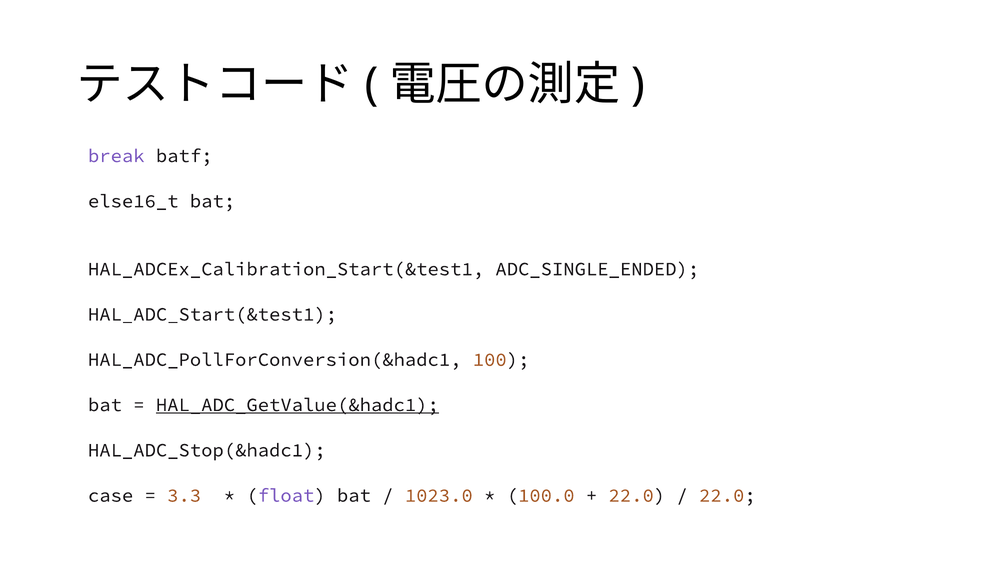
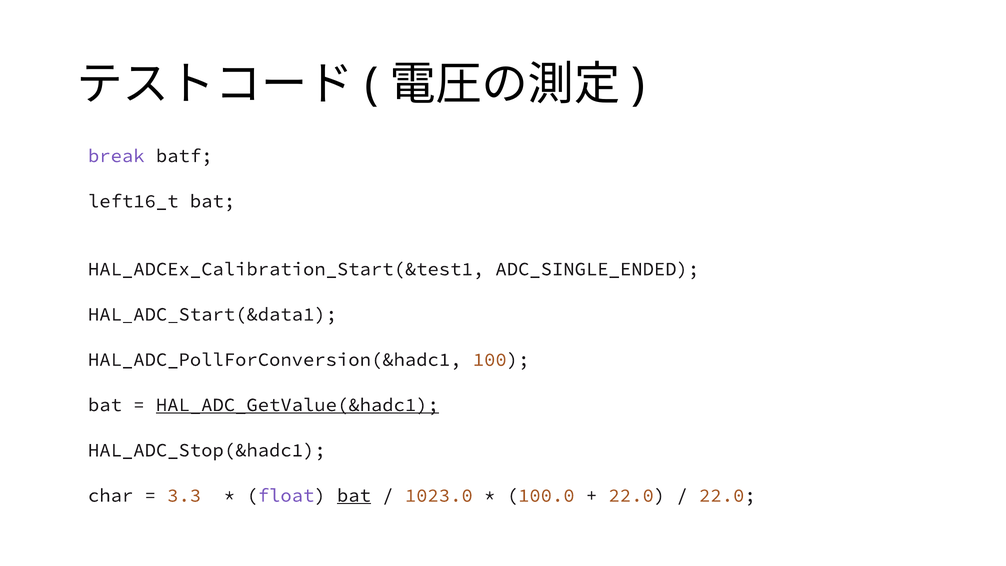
else16_t: else16_t -> left16_t
HAL_ADC_Start(&test1: HAL_ADC_Start(&test1 -> HAL_ADC_Start(&data1
case: case -> char
bat at (354, 495) underline: none -> present
